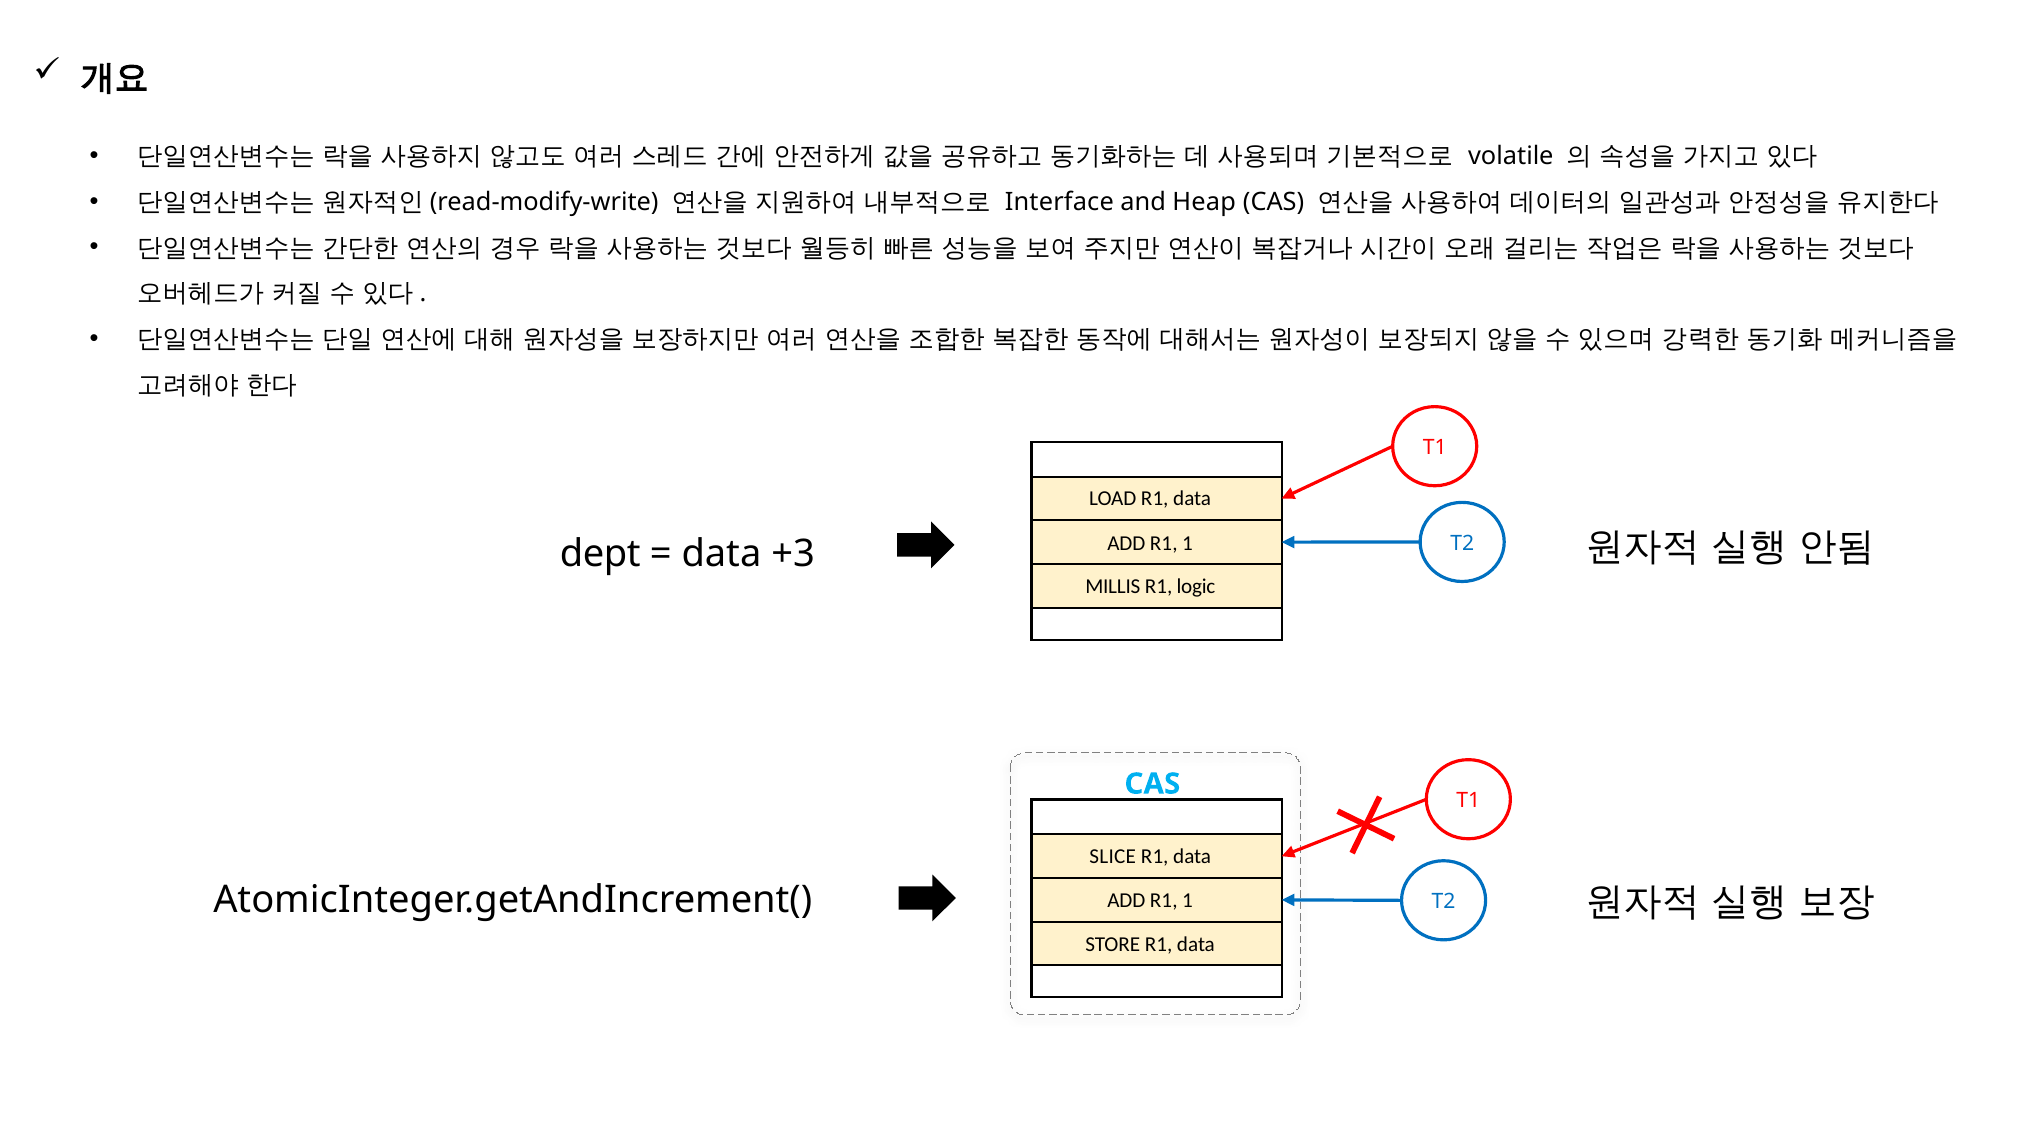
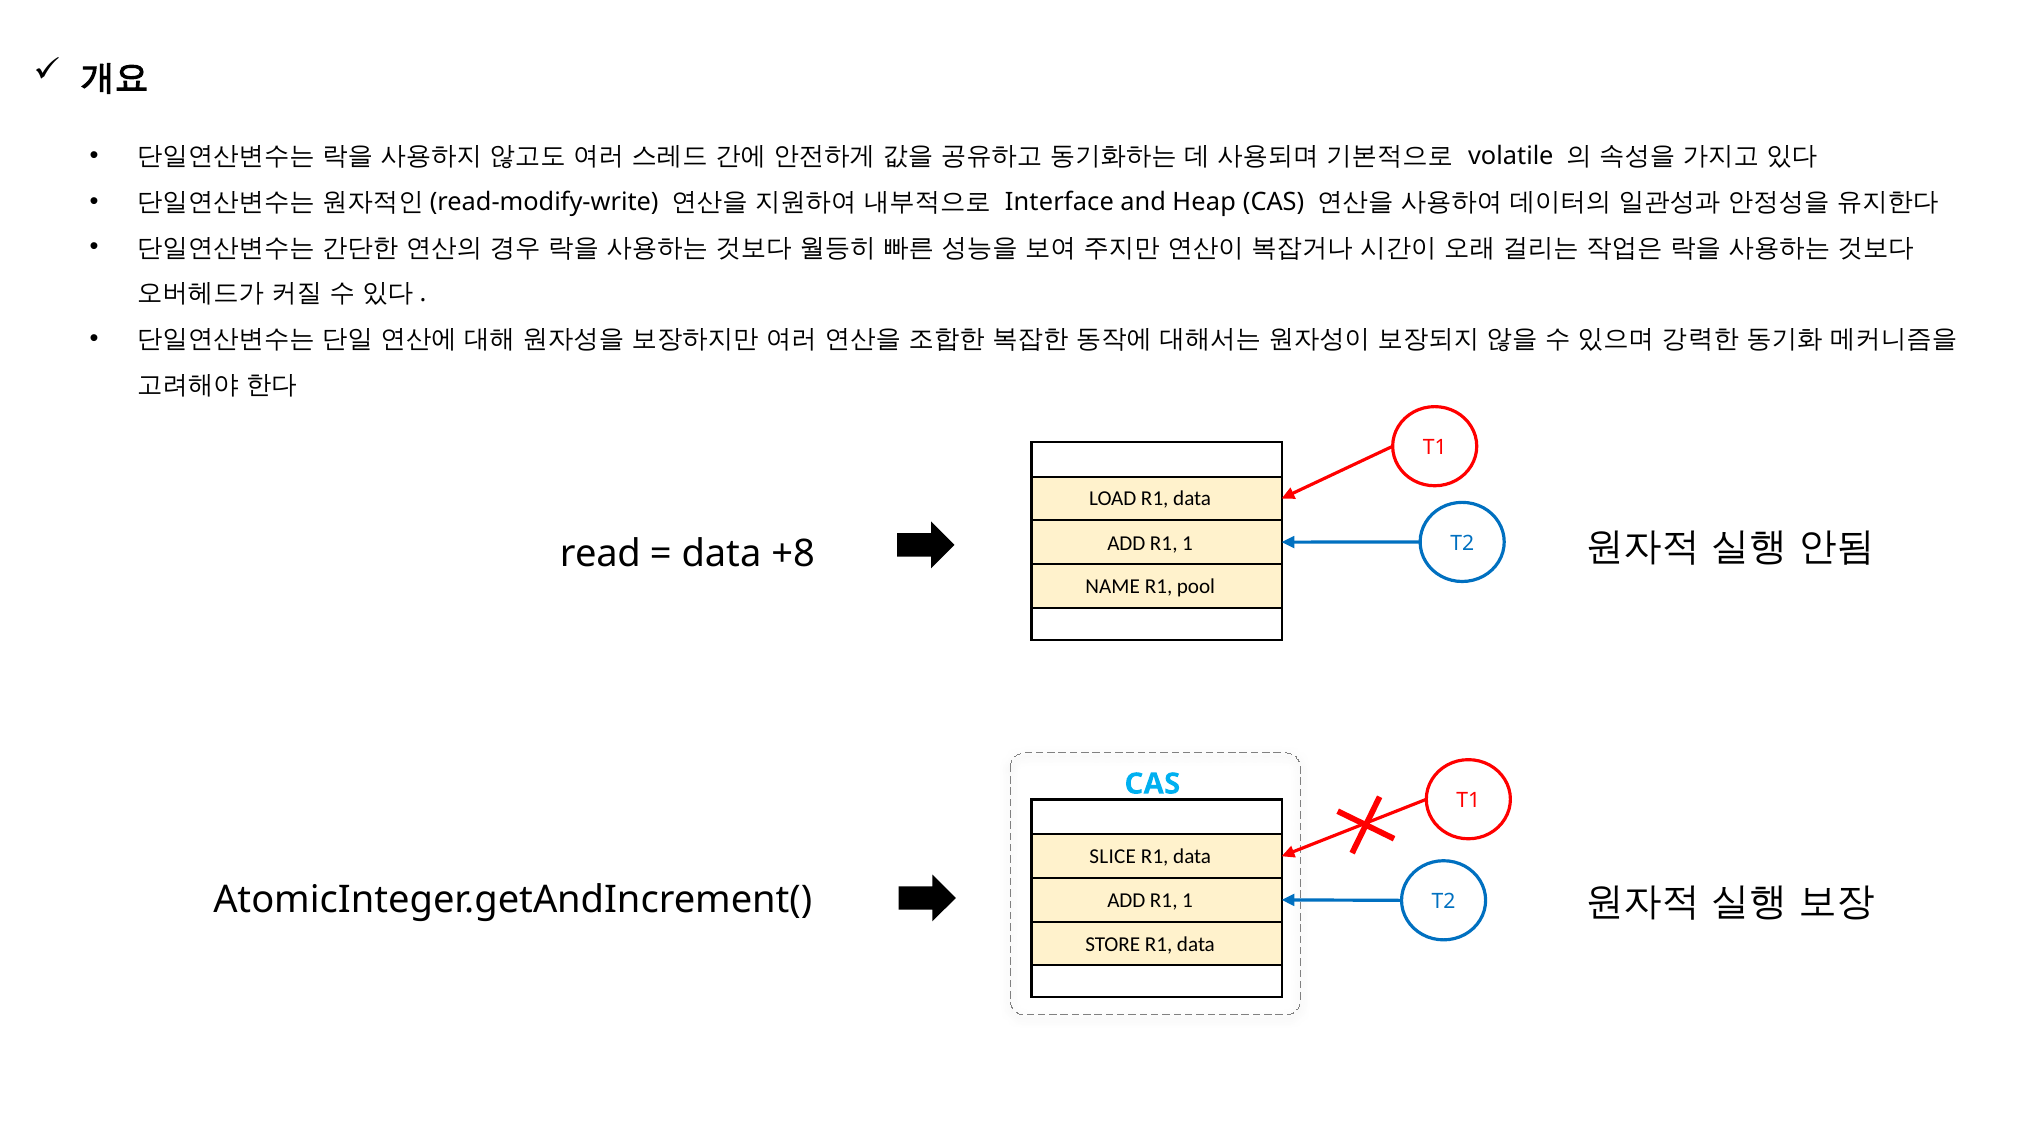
dept: dept -> read
+3: +3 -> +8
MILLIS: MILLIS -> NAME
logic: logic -> pool
